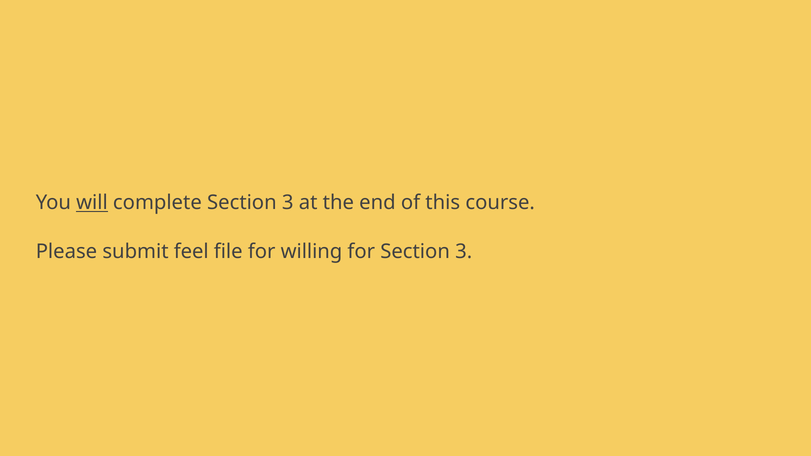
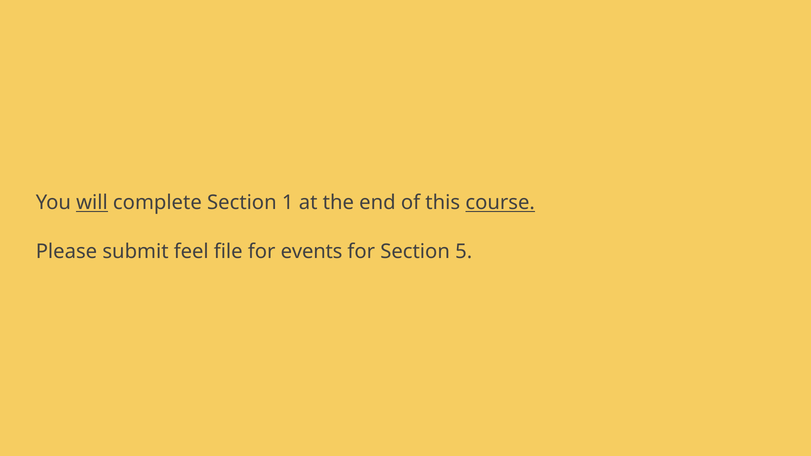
complete Section 3: 3 -> 1
course underline: none -> present
willing: willing -> events
for Section 3: 3 -> 5
